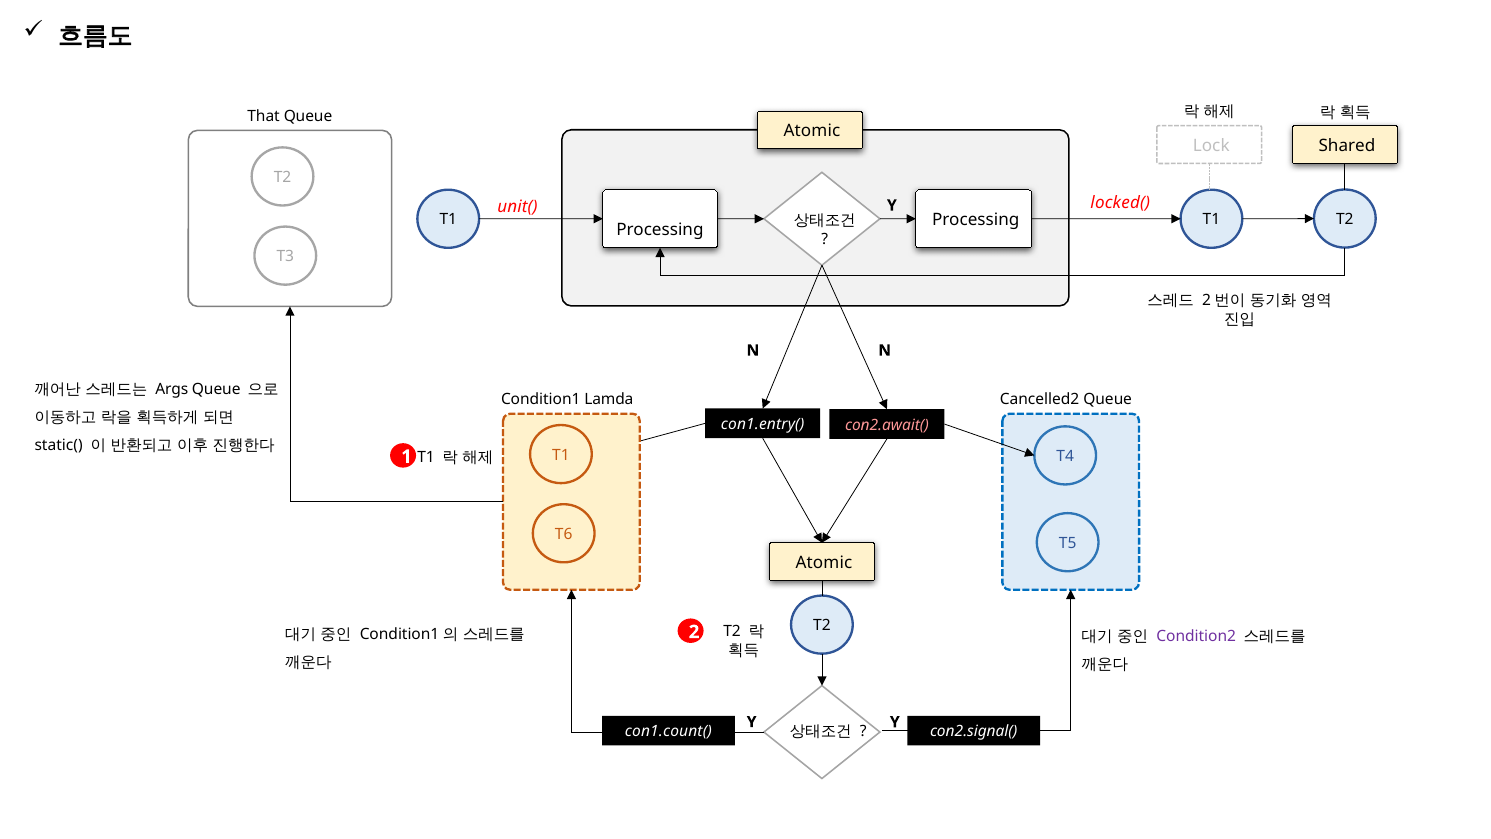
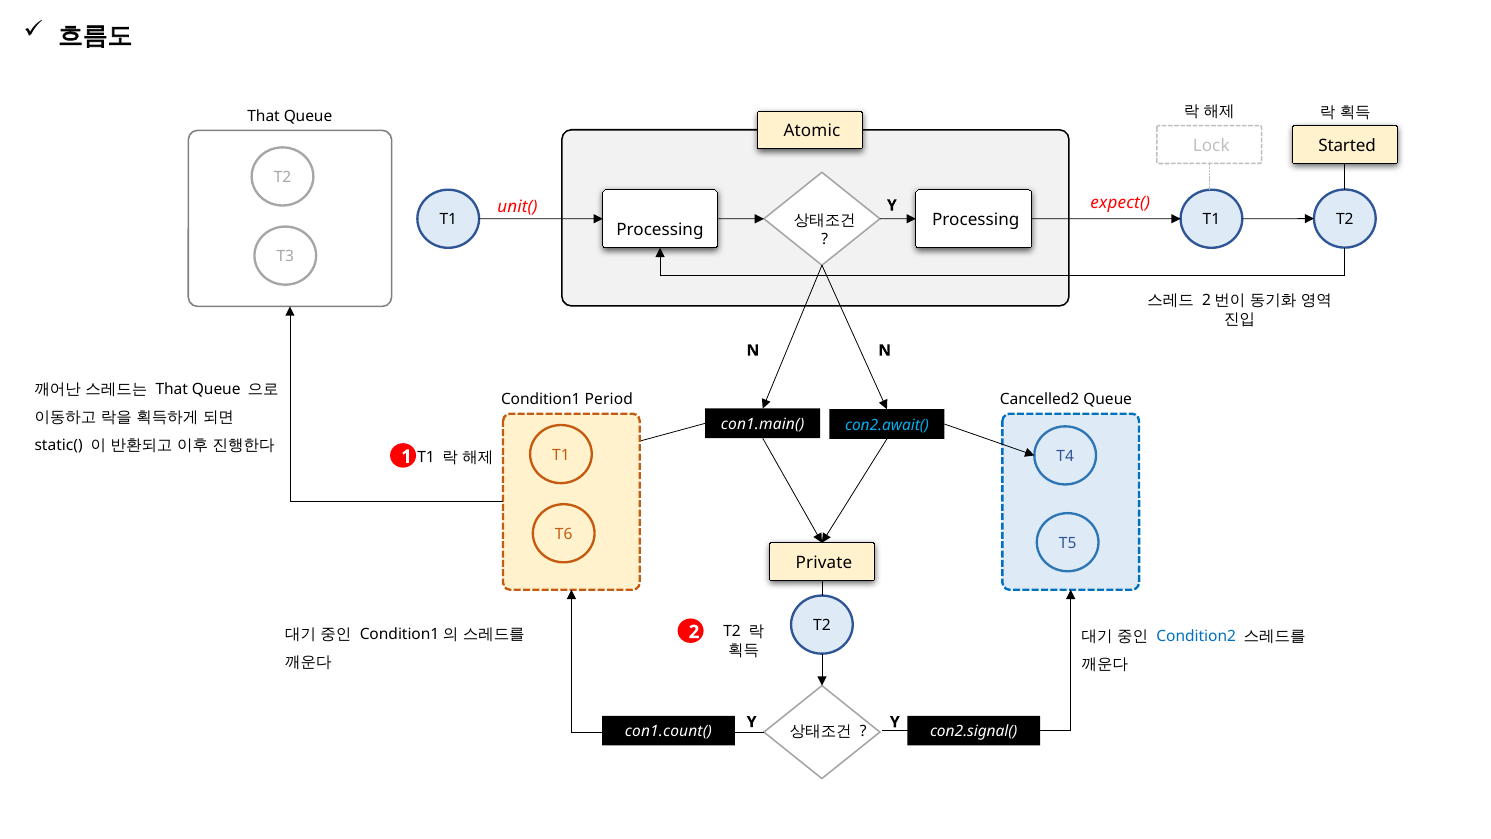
Shared: Shared -> Started
locked(: locked( -> expect(
Args at (172, 389): Args -> That
Lamda: Lamda -> Period
con1.entry(: con1.entry( -> con1.main(
con2.await( colour: pink -> light blue
Atomic at (824, 563): Atomic -> Private
Condition2 colour: purple -> blue
